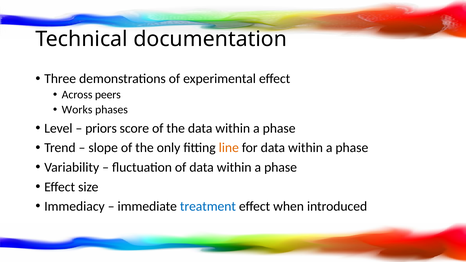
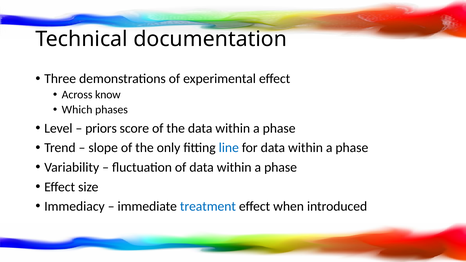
peers: peers -> know
Works: Works -> Which
line colour: orange -> blue
